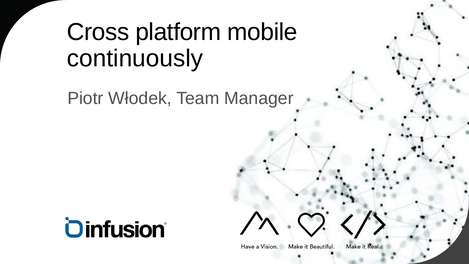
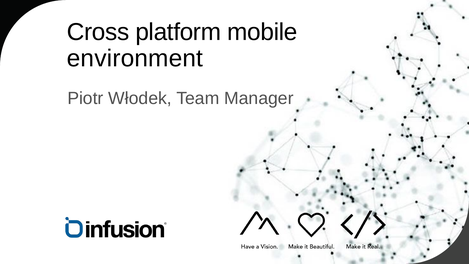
continuously: continuously -> environment
